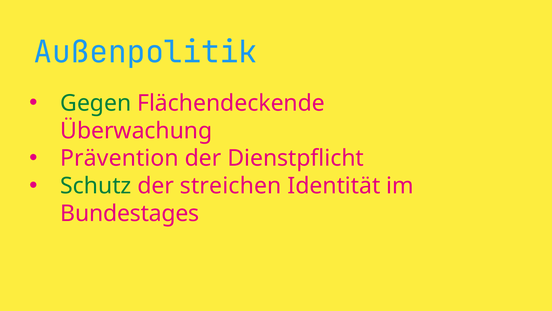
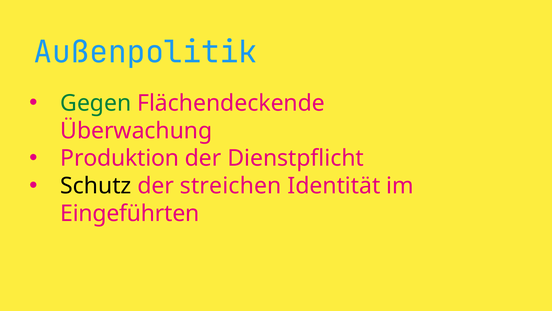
Prävention: Prävention -> Produktion
Schutz colour: green -> black
Bundestages: Bundestages -> Eingeführten
